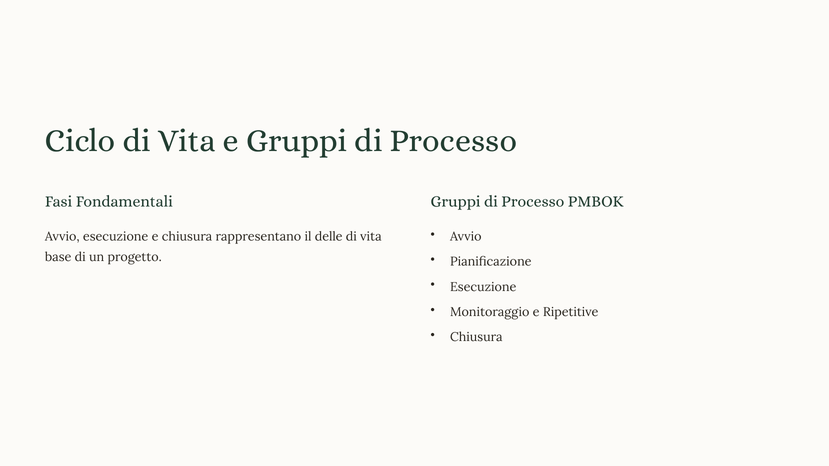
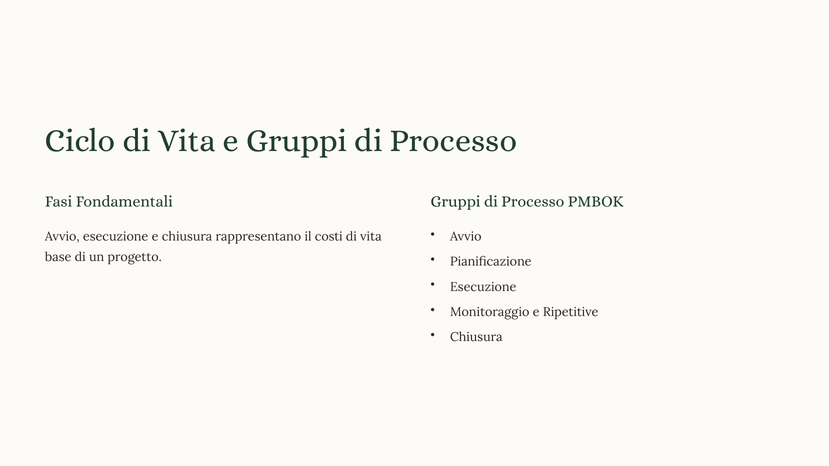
delle: delle -> costi
